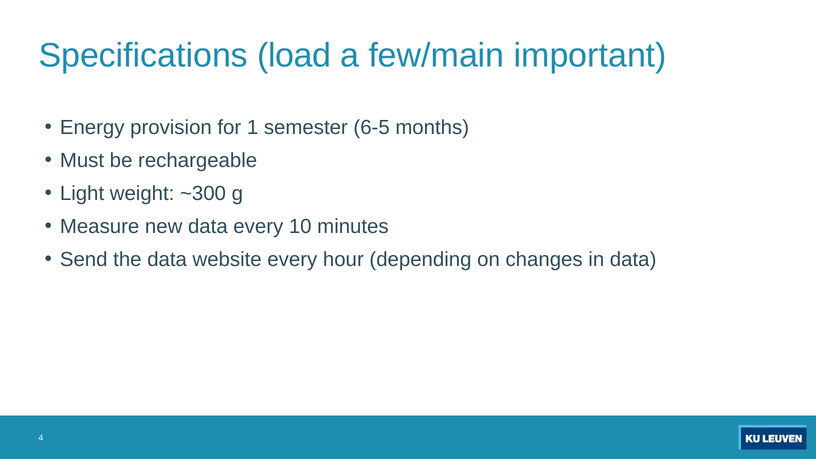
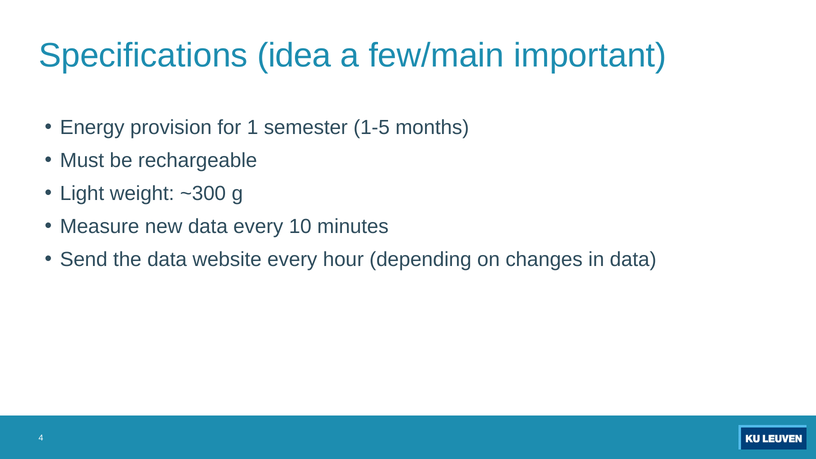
load: load -> idea
6-5: 6-5 -> 1-5
